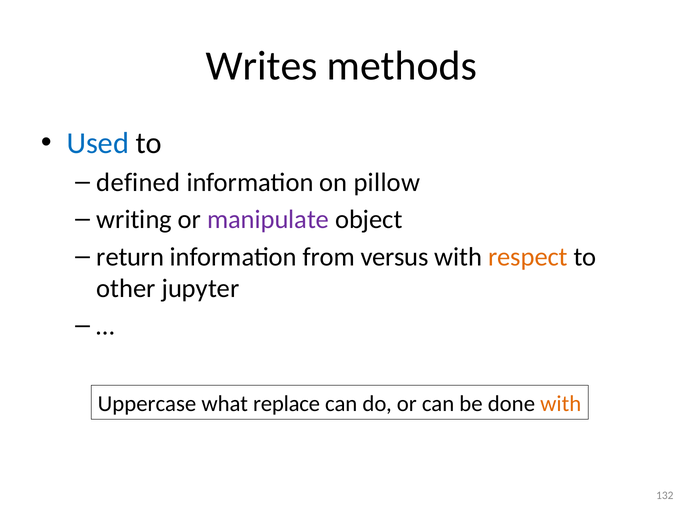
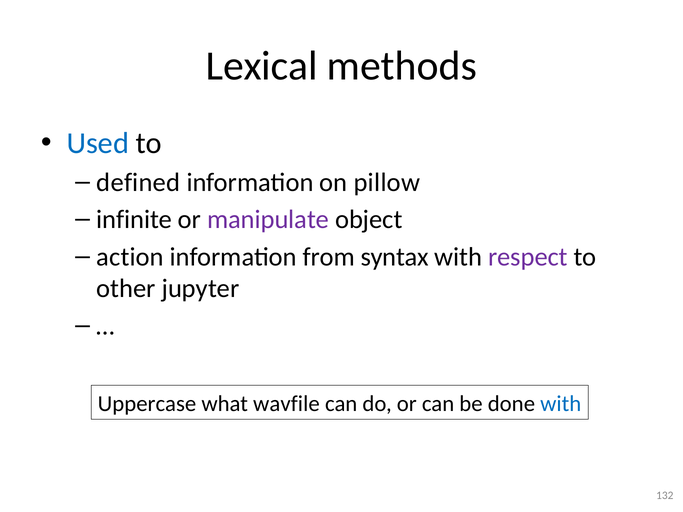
Writes: Writes -> Lexical
writing: writing -> infinite
return: return -> action
versus: versus -> syntax
respect colour: orange -> purple
replace: replace -> wavfile
with at (561, 404) colour: orange -> blue
